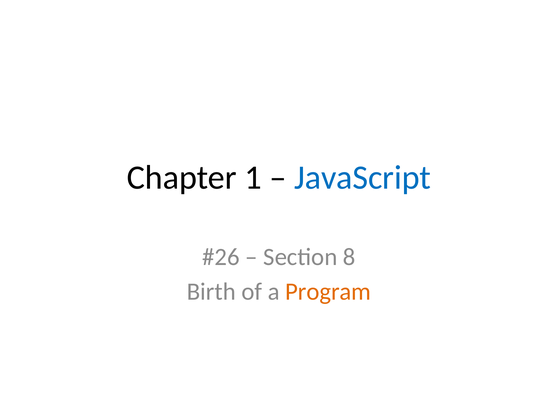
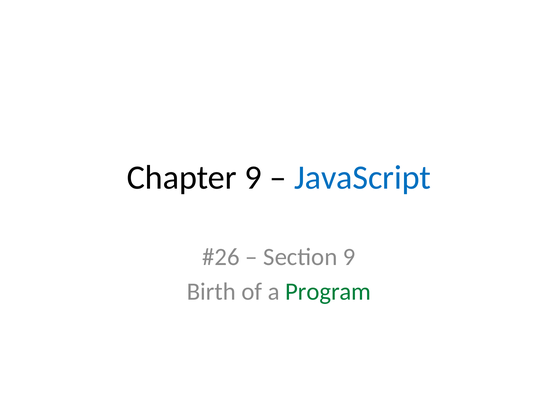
Chapter 1: 1 -> 9
Section 8: 8 -> 9
Program colour: orange -> green
